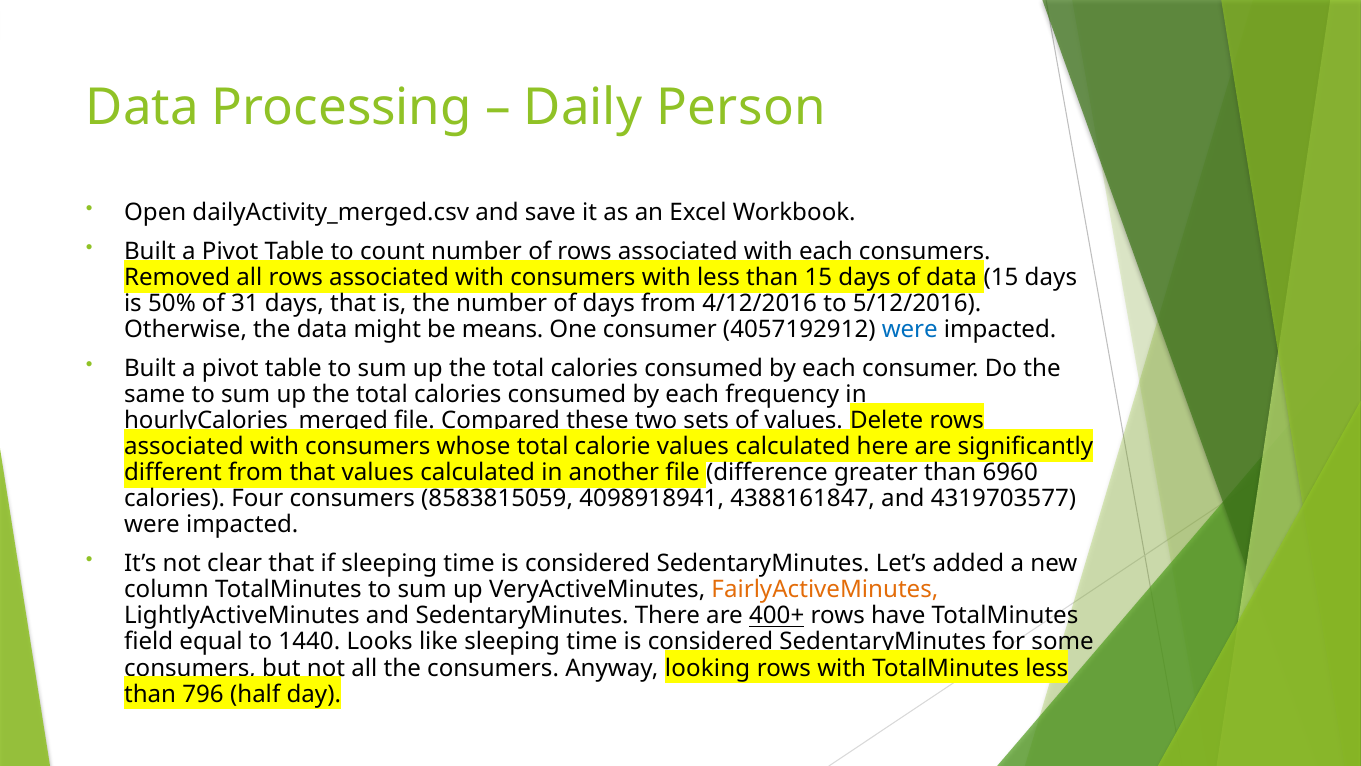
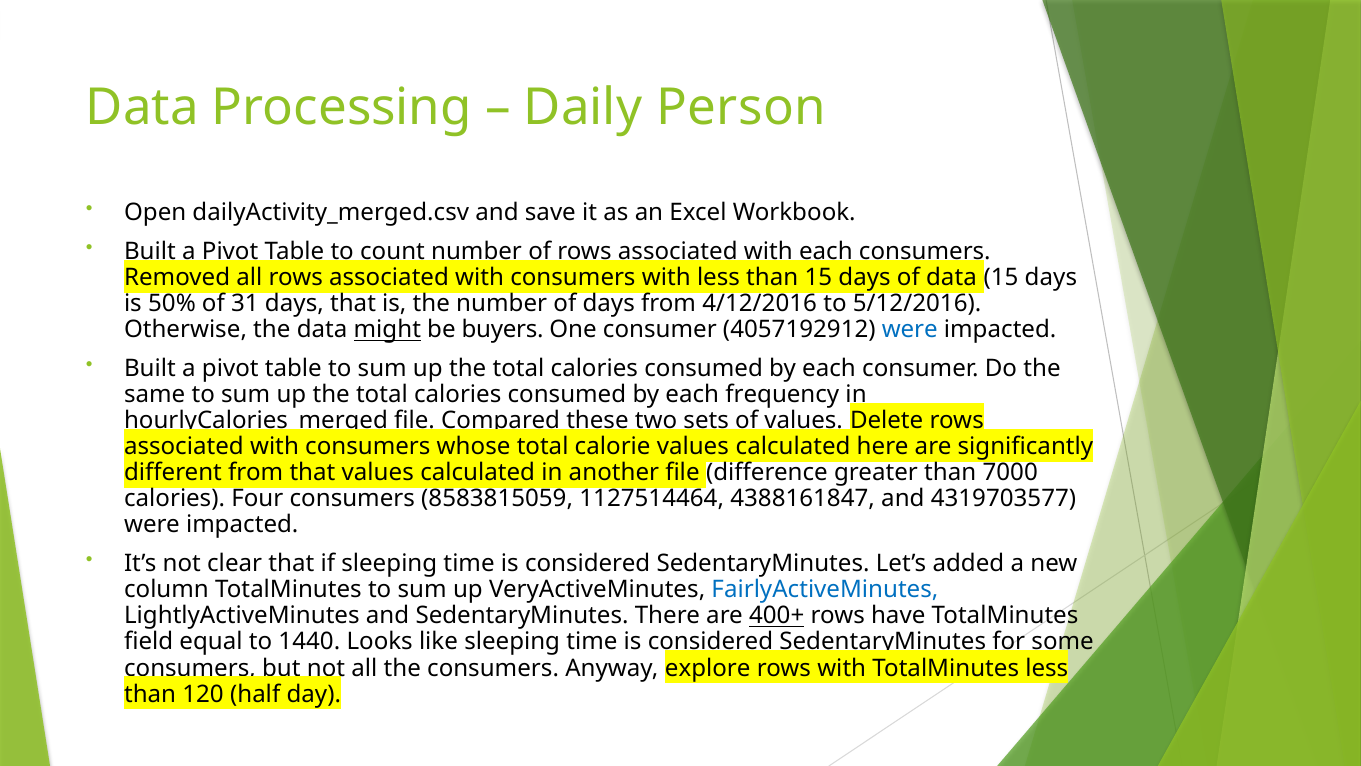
might underline: none -> present
means: means -> buyers
6960: 6960 -> 7000
4098918941: 4098918941 -> 1127514464
FairlyActiveMinutes colour: orange -> blue
looking: looking -> explore
796: 796 -> 120
